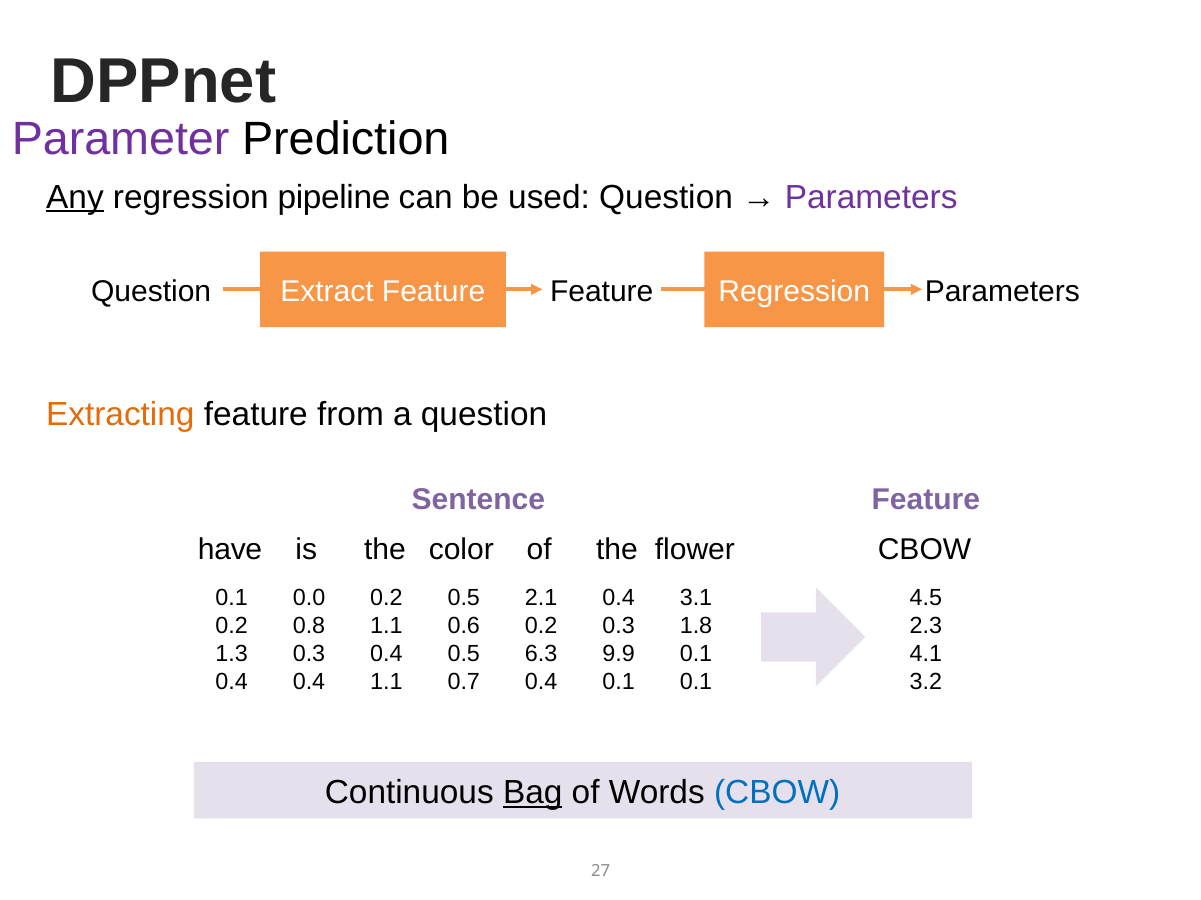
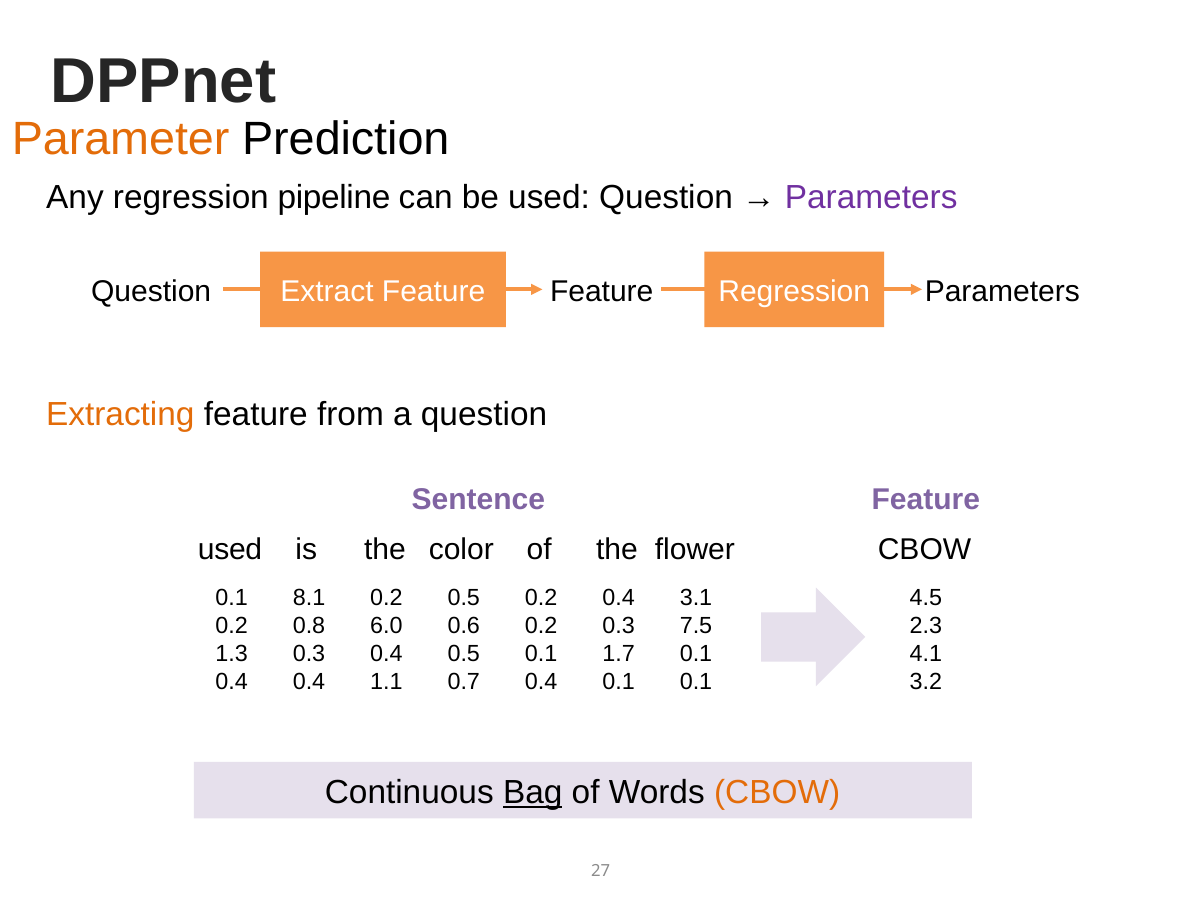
Parameter colour: purple -> orange
Any underline: present -> none
have at (230, 550): have -> used
0.0: 0.0 -> 8.1
2.1 at (541, 599): 2.1 -> 0.2
1.1 at (386, 627): 1.1 -> 6.0
1.8: 1.8 -> 7.5
6.3 at (541, 655): 6.3 -> 0.1
9.9: 9.9 -> 1.7
CBOW at (777, 793) colour: blue -> orange
